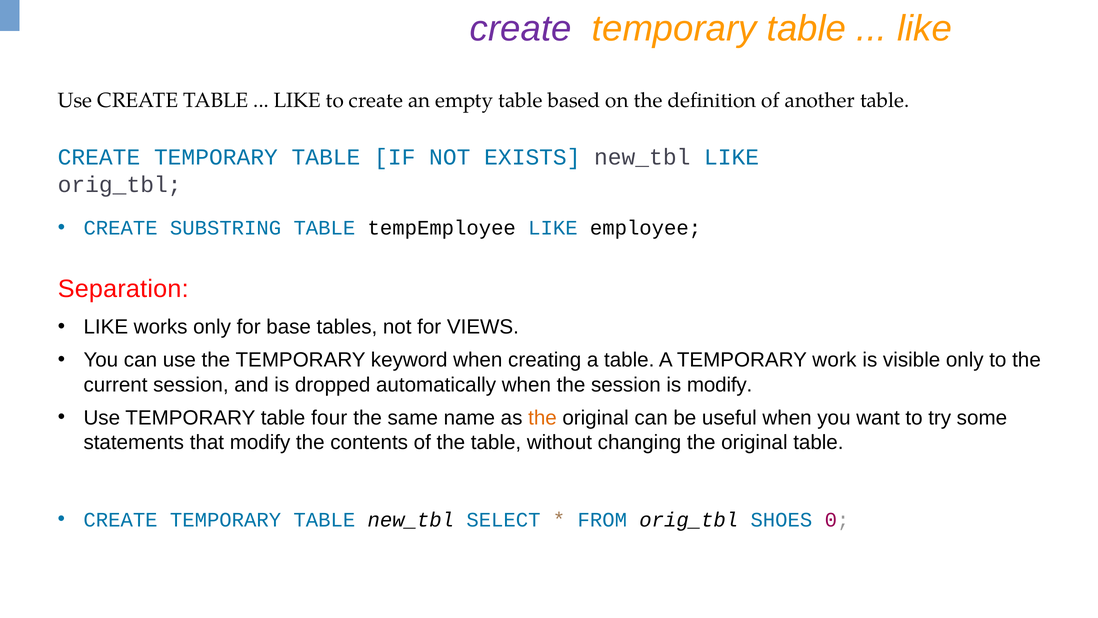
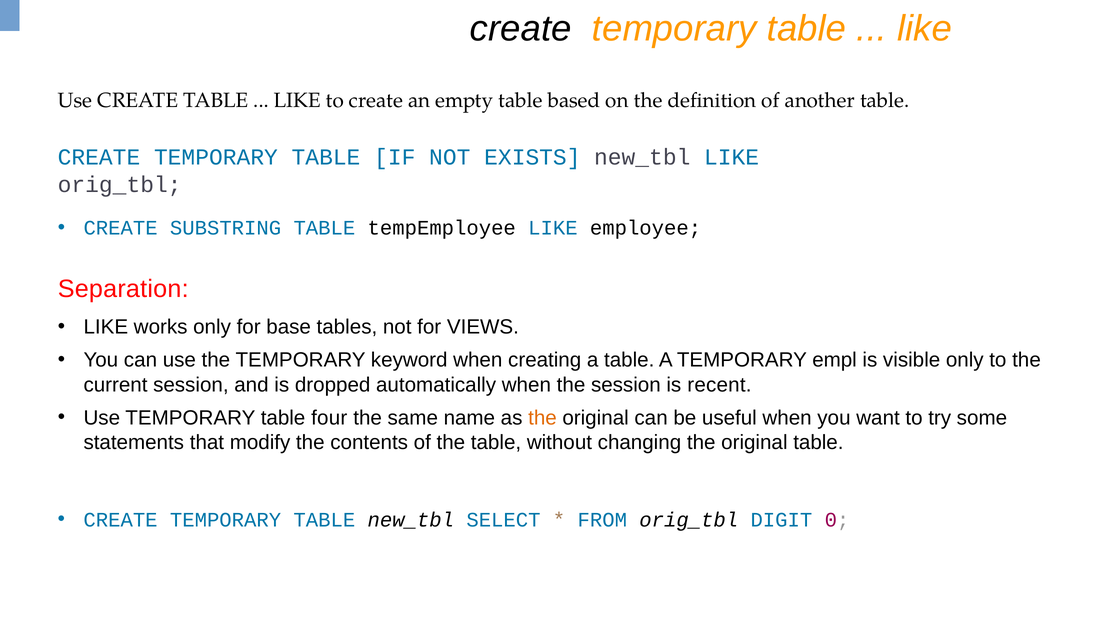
create at (521, 29) colour: purple -> black
work: work -> empl
is modify: modify -> recent
SHOES: SHOES -> DIGIT
